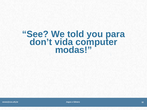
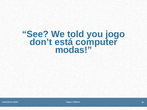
para: para -> jogo
vida: vida -> está
